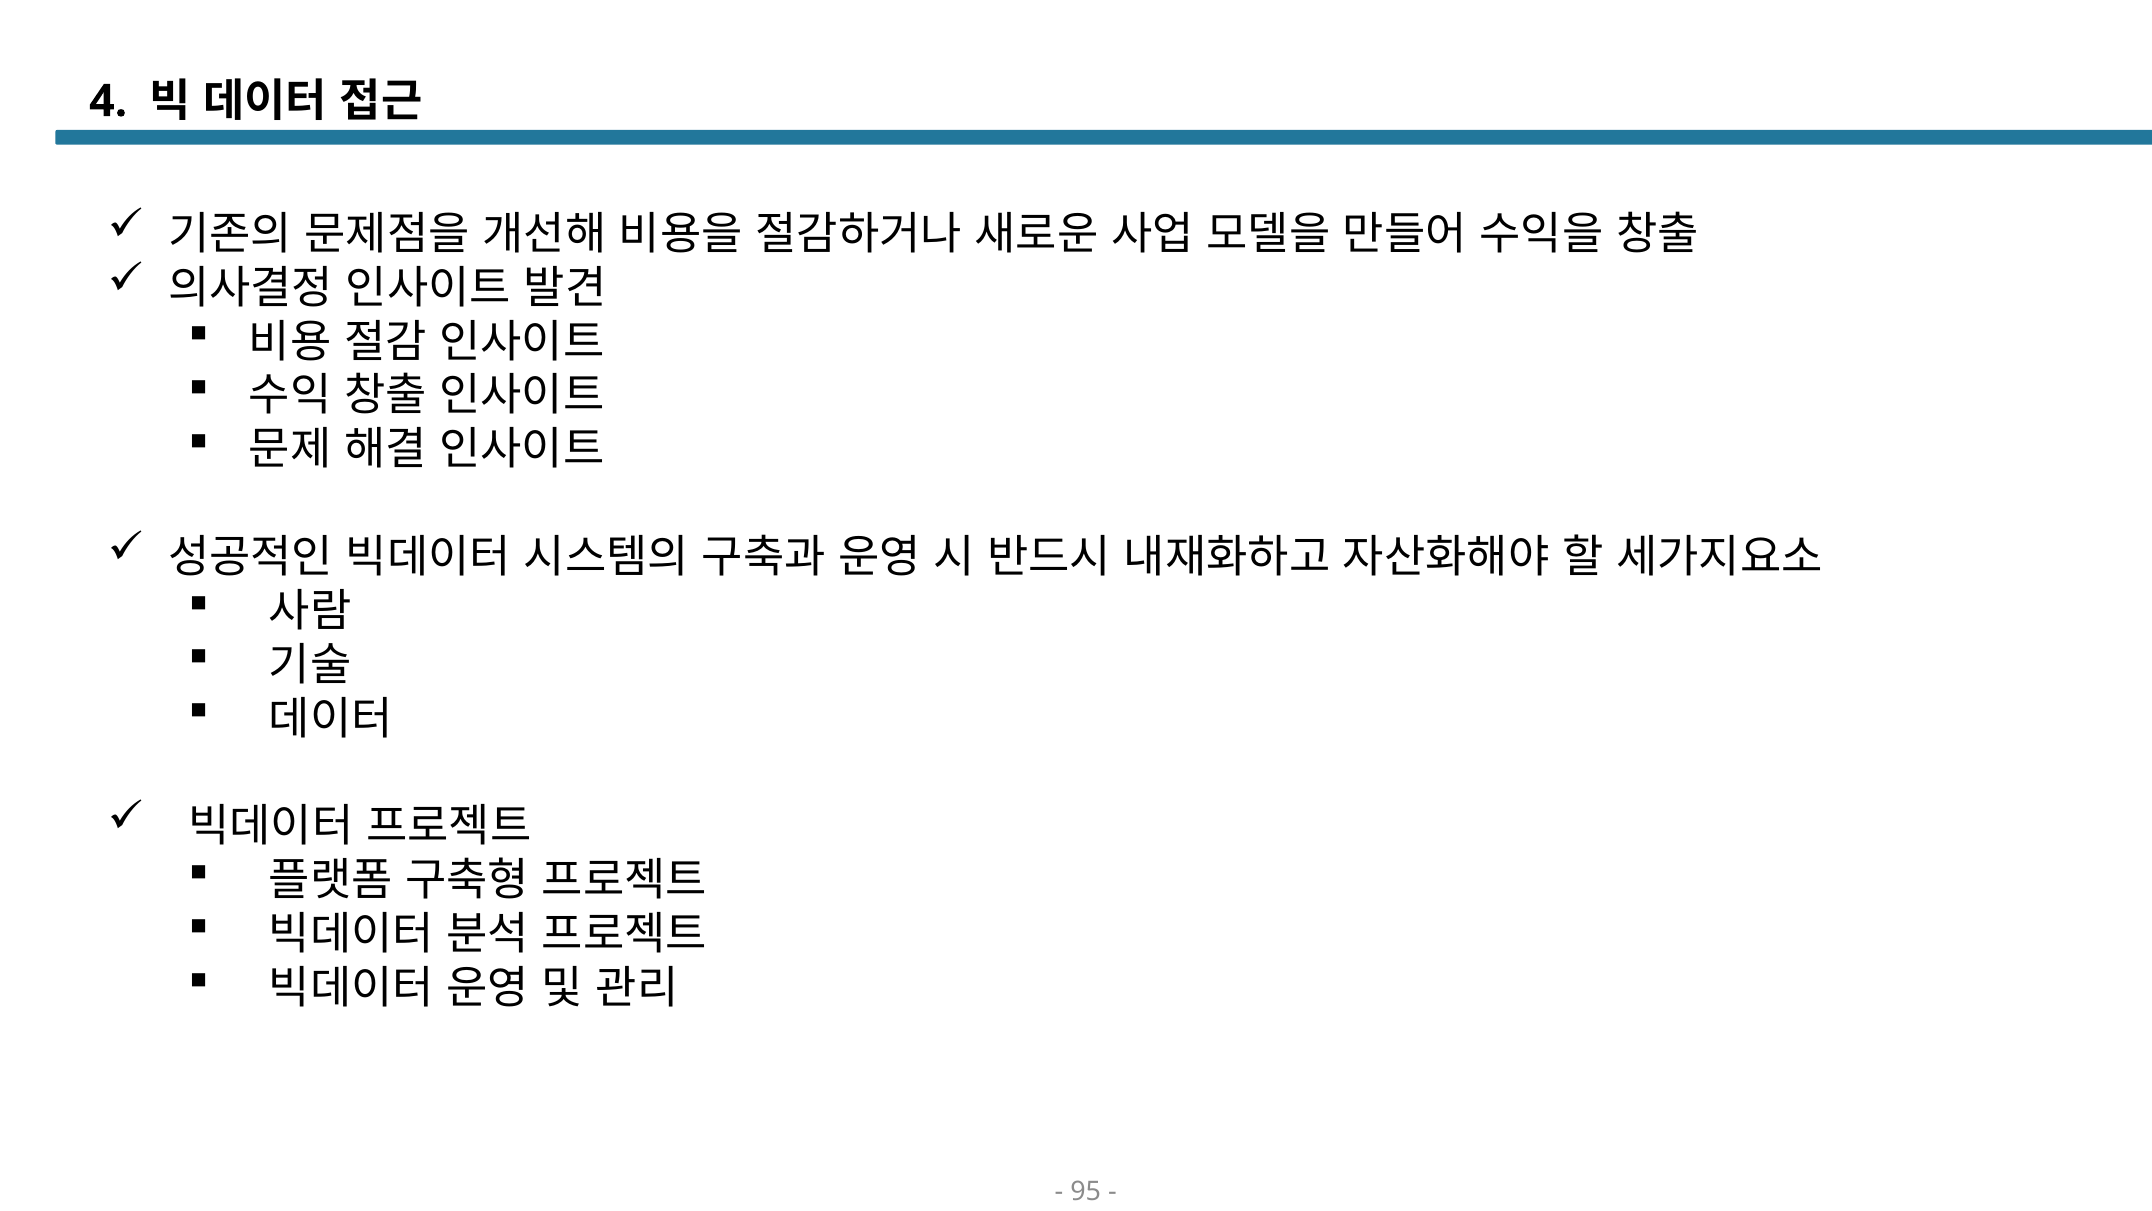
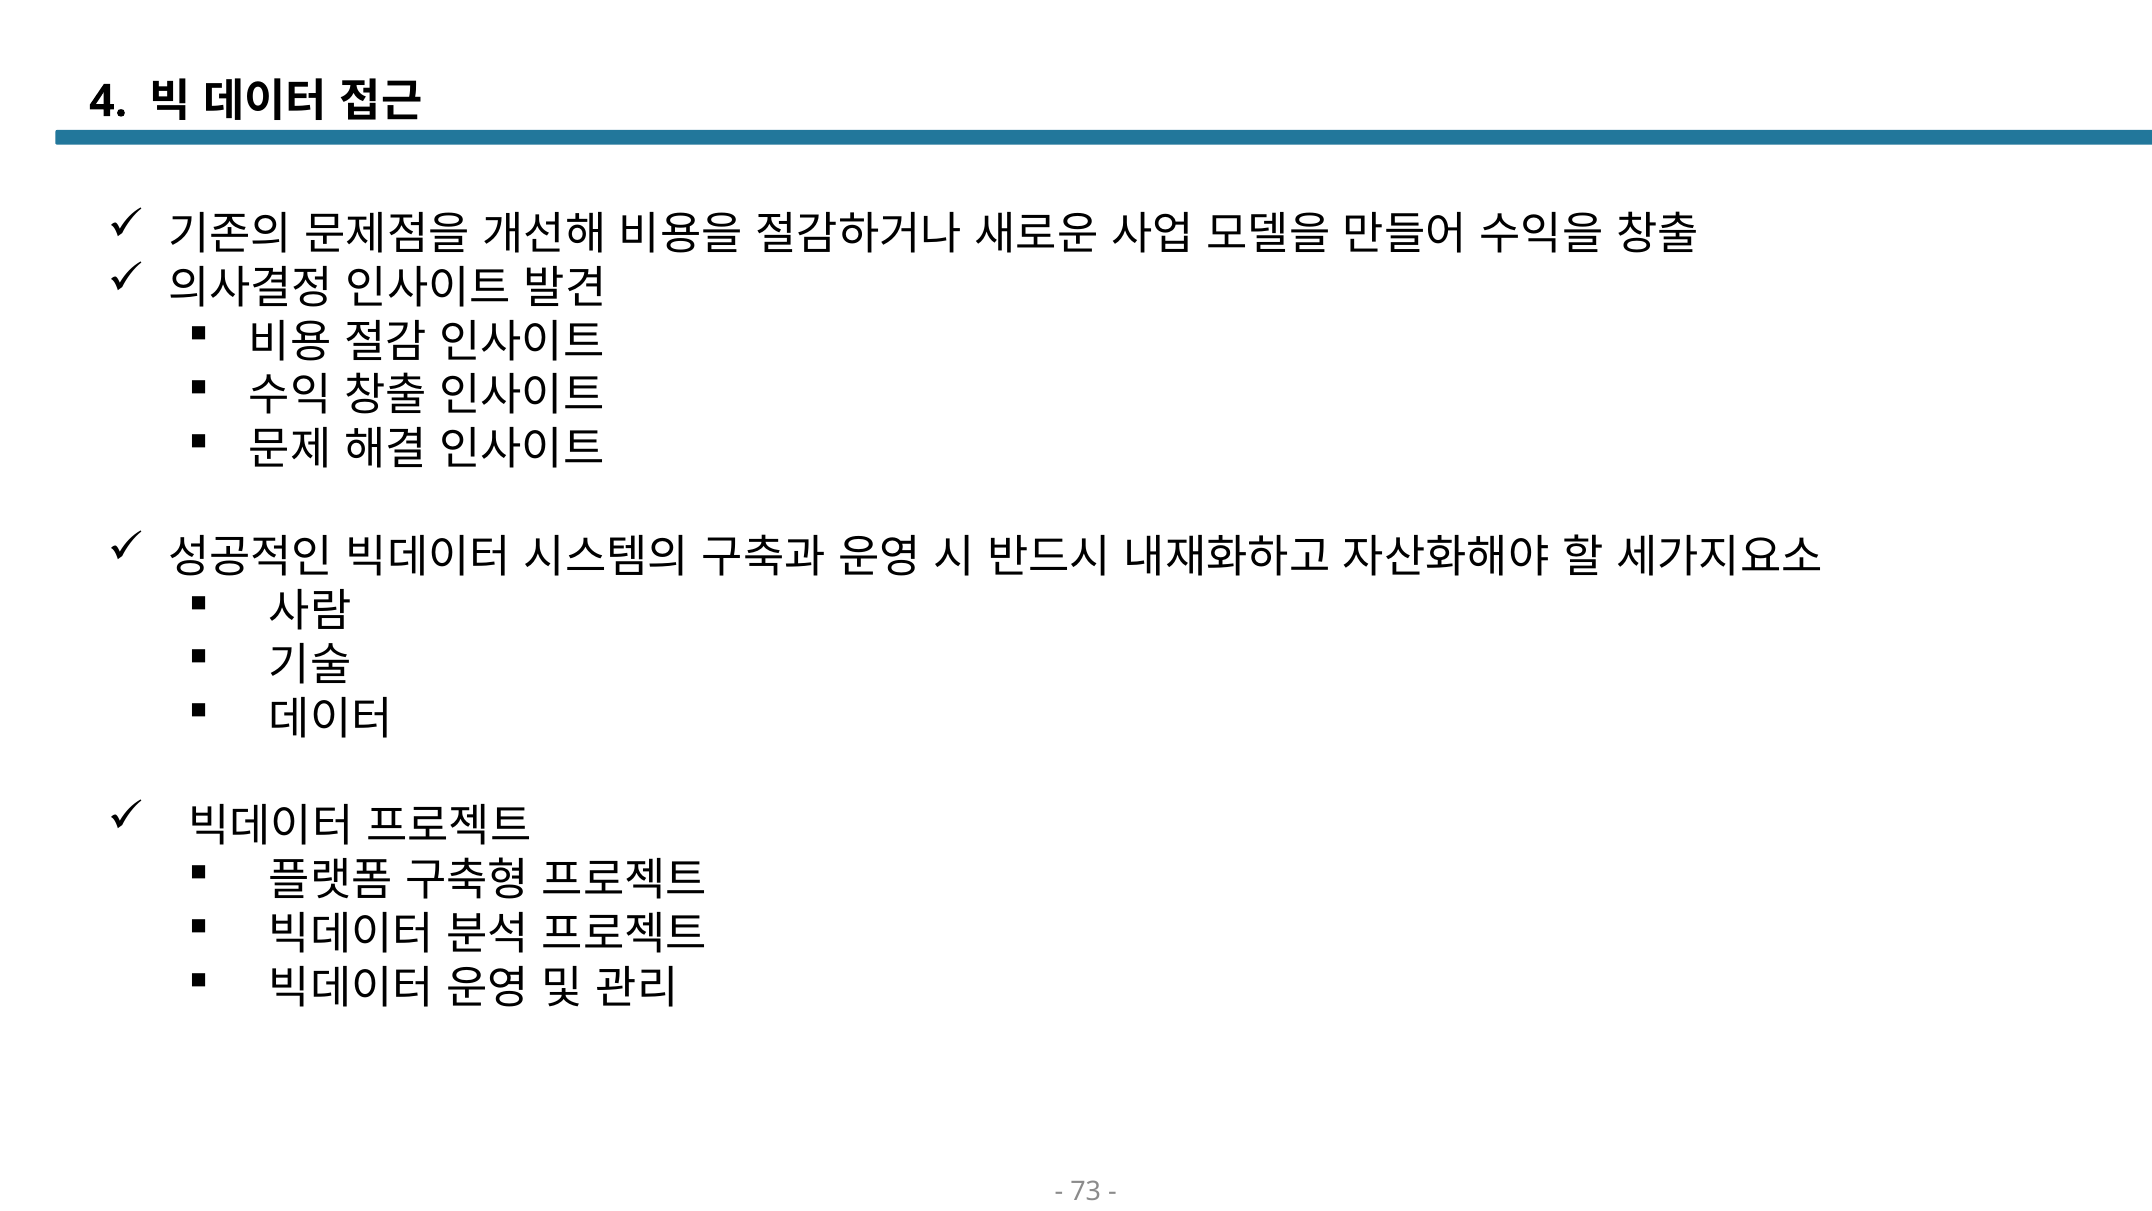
95: 95 -> 73
